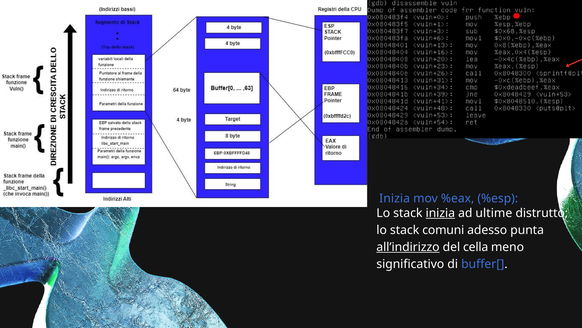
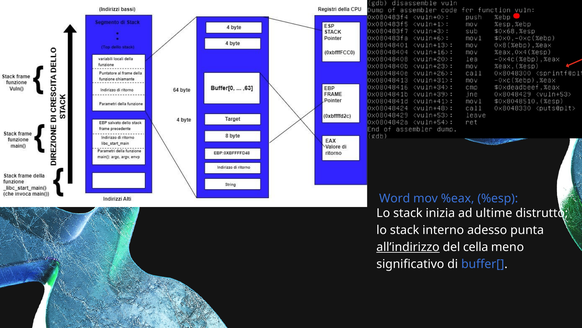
Inizia at (395, 198): Inizia -> Word
inizia at (440, 213) underline: present -> none
comuni: comuni -> interno
